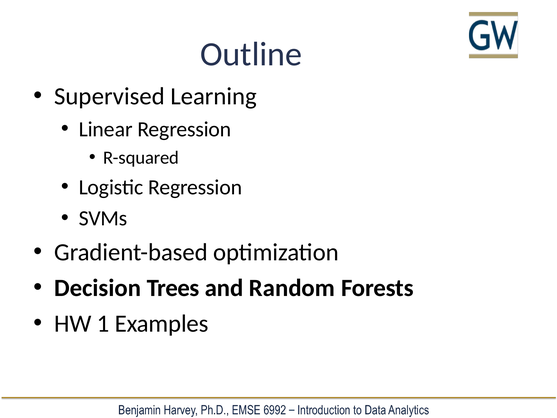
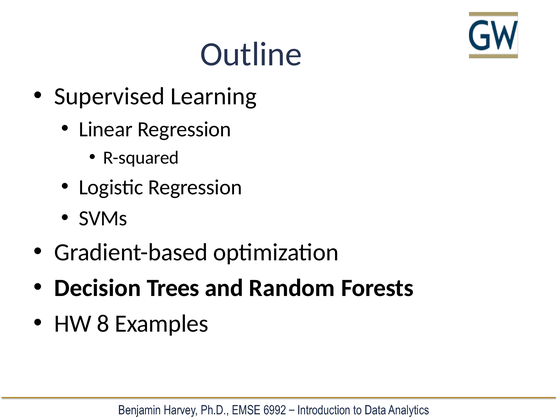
1: 1 -> 8
